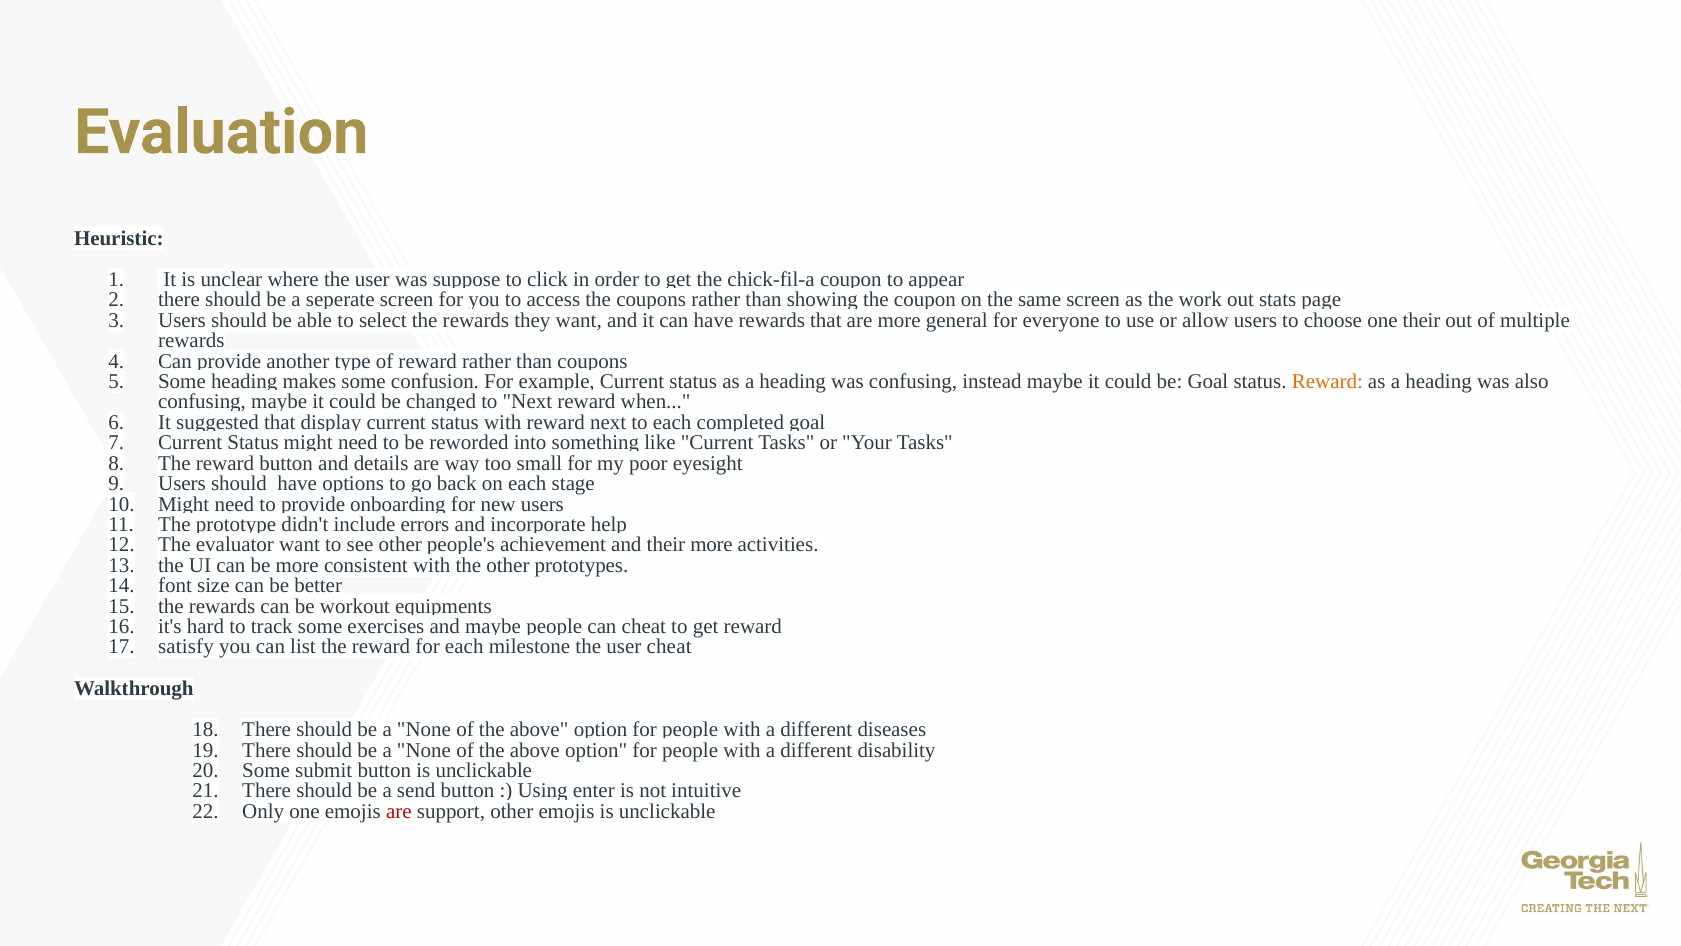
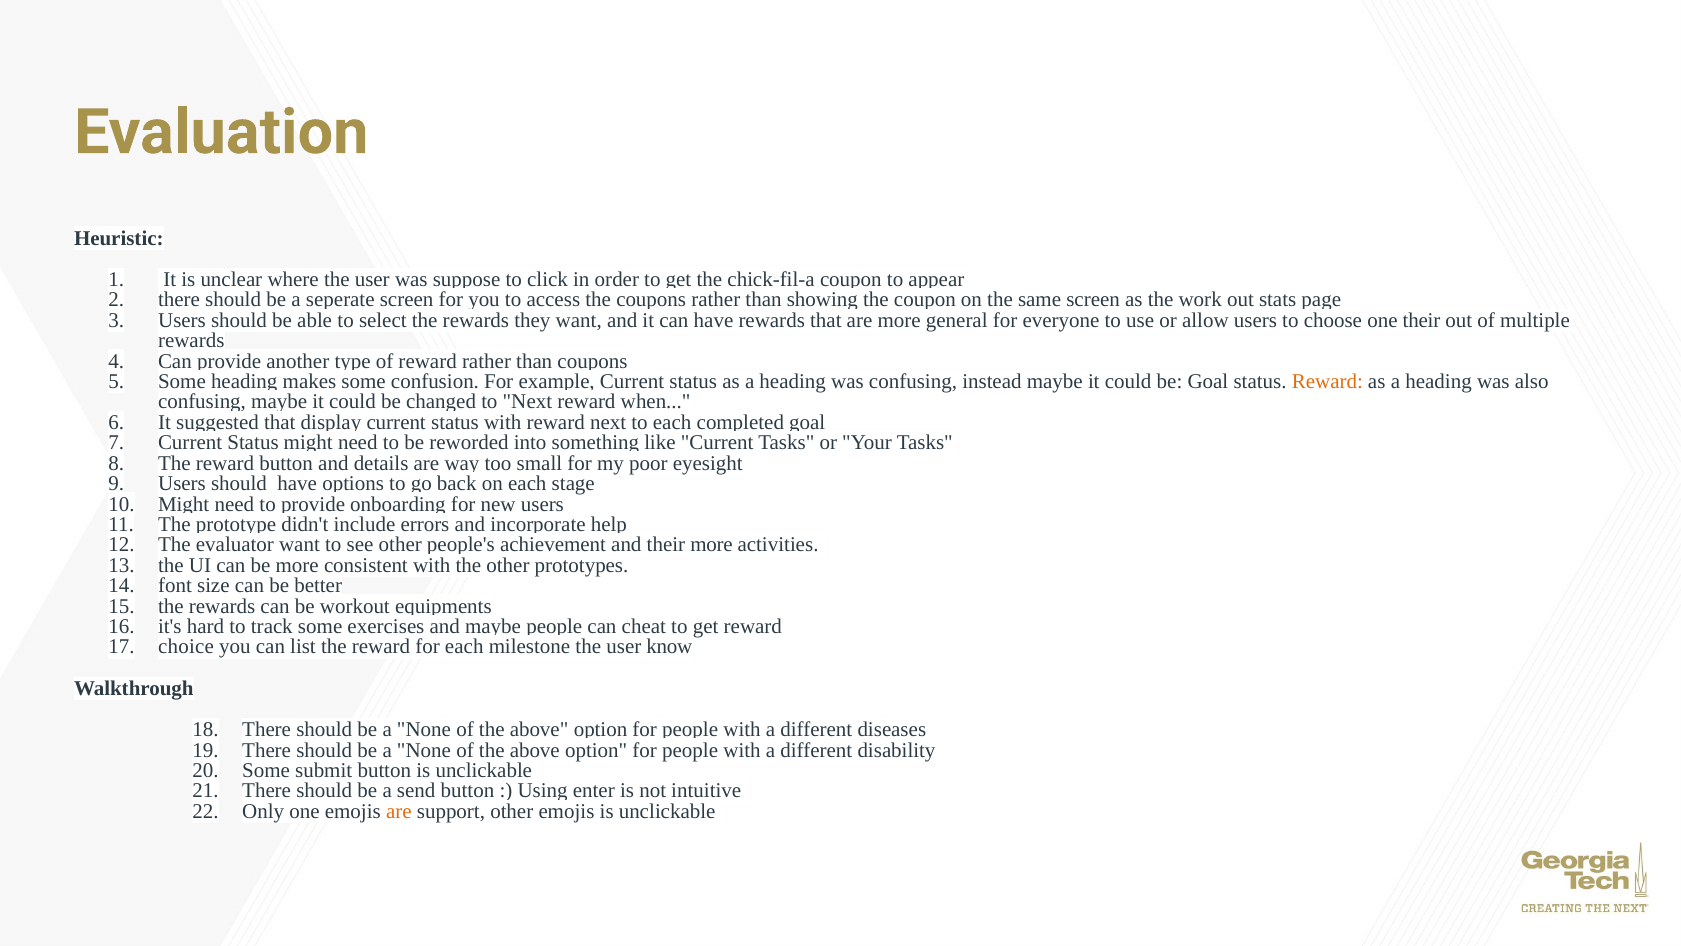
satisfy: satisfy -> choice
user cheat: cheat -> know
are at (399, 811) colour: red -> orange
